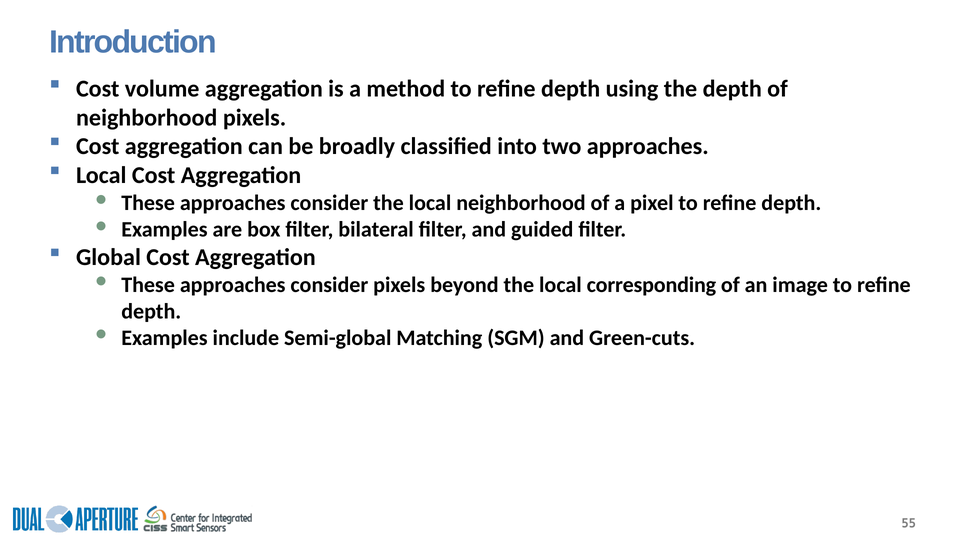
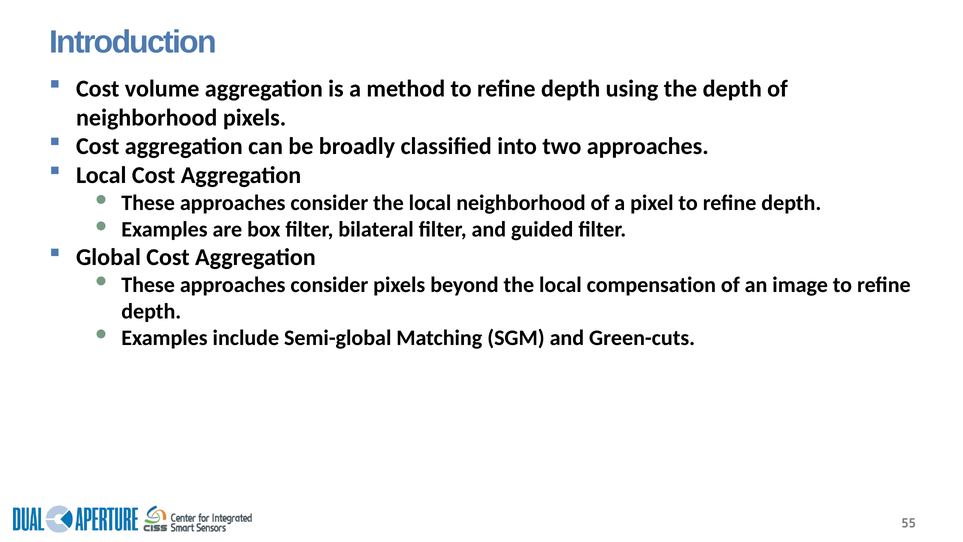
corresponding: corresponding -> compensation
